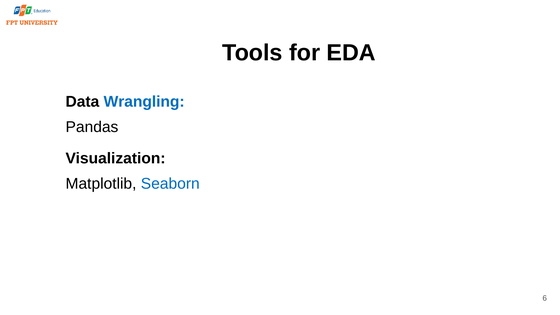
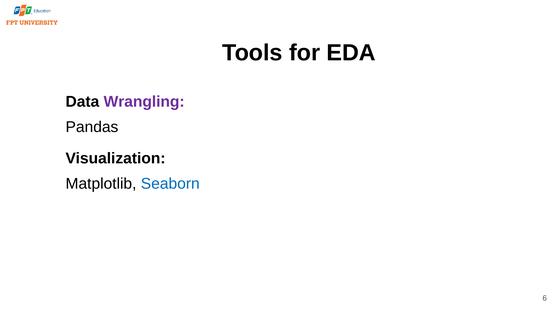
Wrangling colour: blue -> purple
